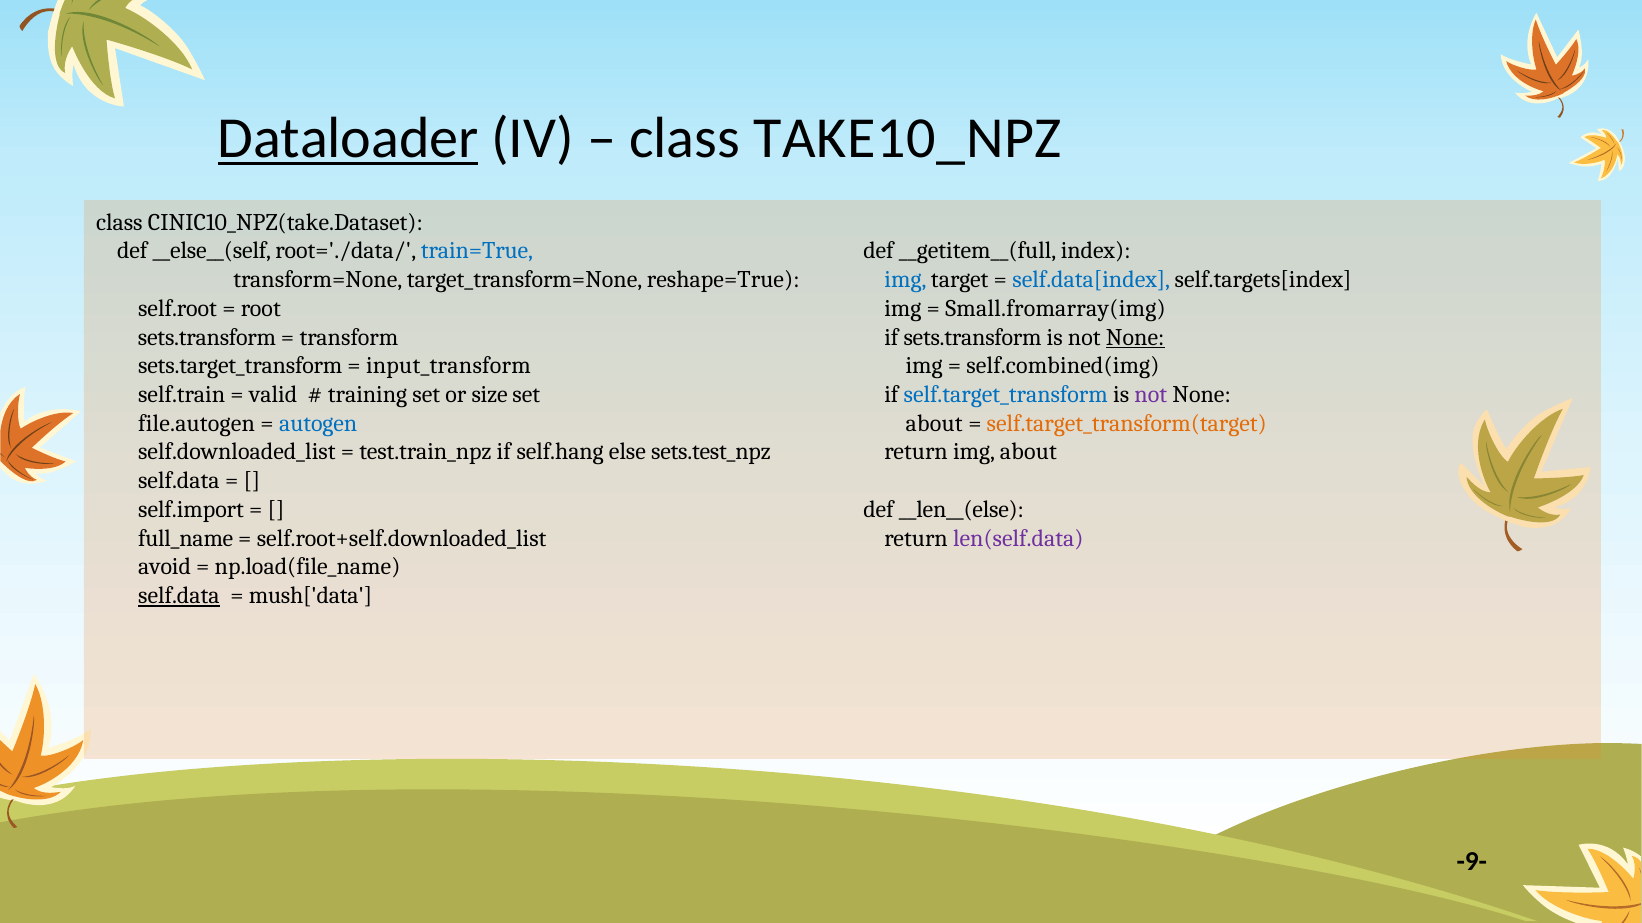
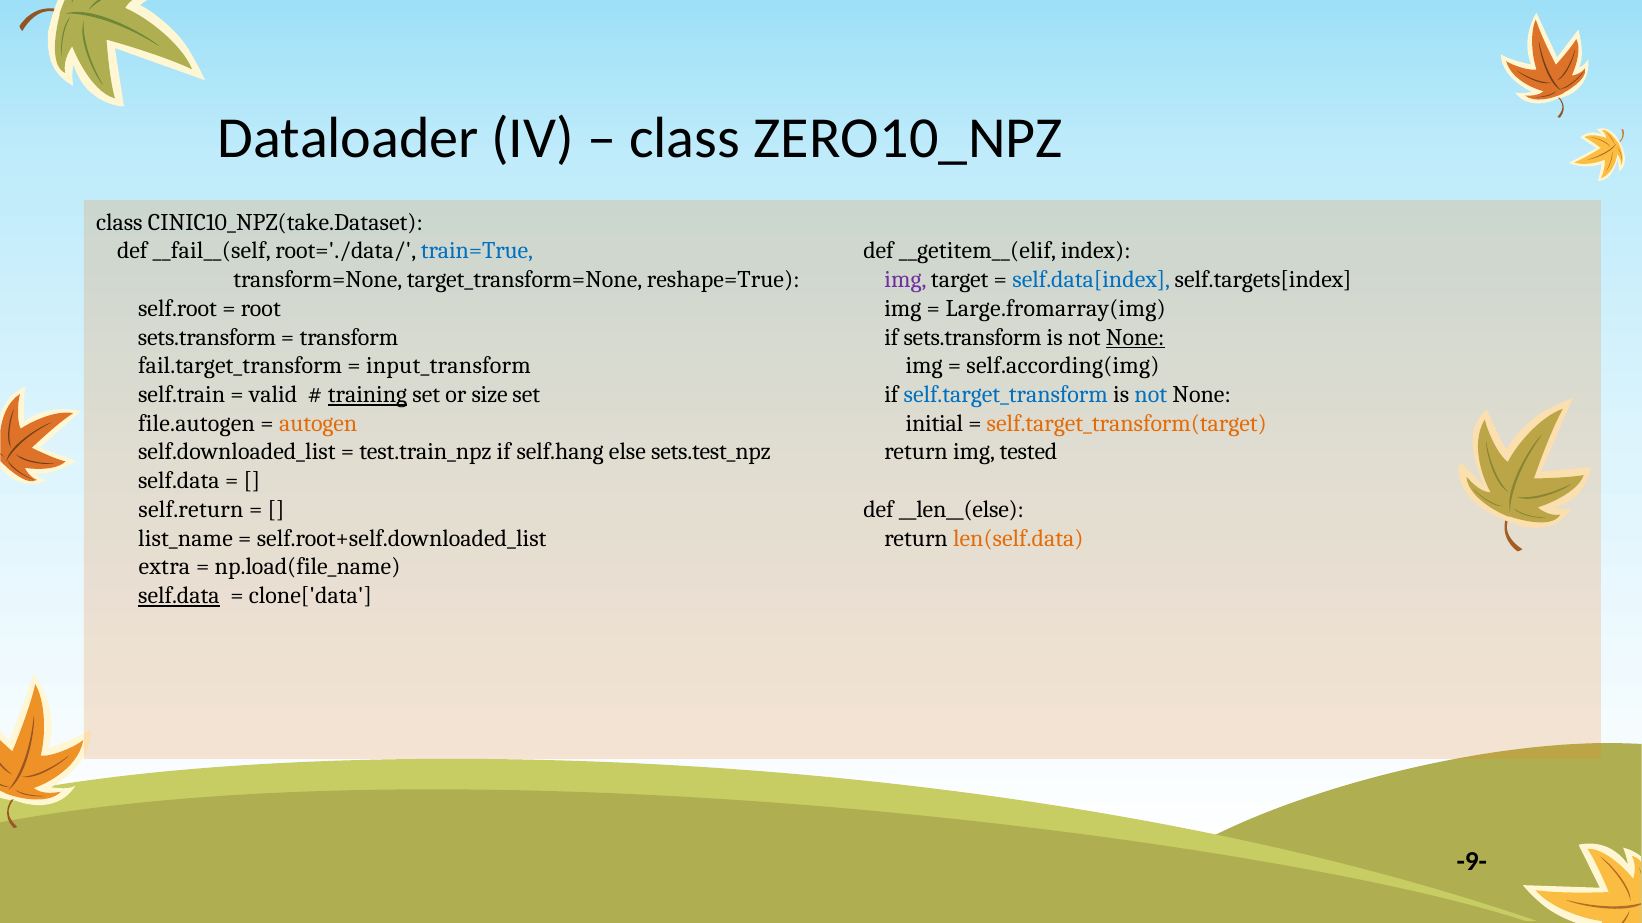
Dataloader underline: present -> none
TAKE10_NPZ: TAKE10_NPZ -> ZERO10_NPZ
__else__(self: __else__(self -> __fail__(self
__getitem__(full: __getitem__(full -> __getitem__(elif
img at (905, 280) colour: blue -> purple
Small.fromarray(img: Small.fromarray(img -> Large.fromarray(img
sets.target_transform: sets.target_transform -> fail.target_transform
self.combined(img: self.combined(img -> self.according(img
training underline: none -> present
not at (1151, 395) colour: purple -> blue
autogen colour: blue -> orange
about at (934, 424): about -> initial
img about: about -> tested
self.import: self.import -> self.return
full_name: full_name -> list_name
len(self.data colour: purple -> orange
avoid: avoid -> extra
mush['data: mush['data -> clone['data
